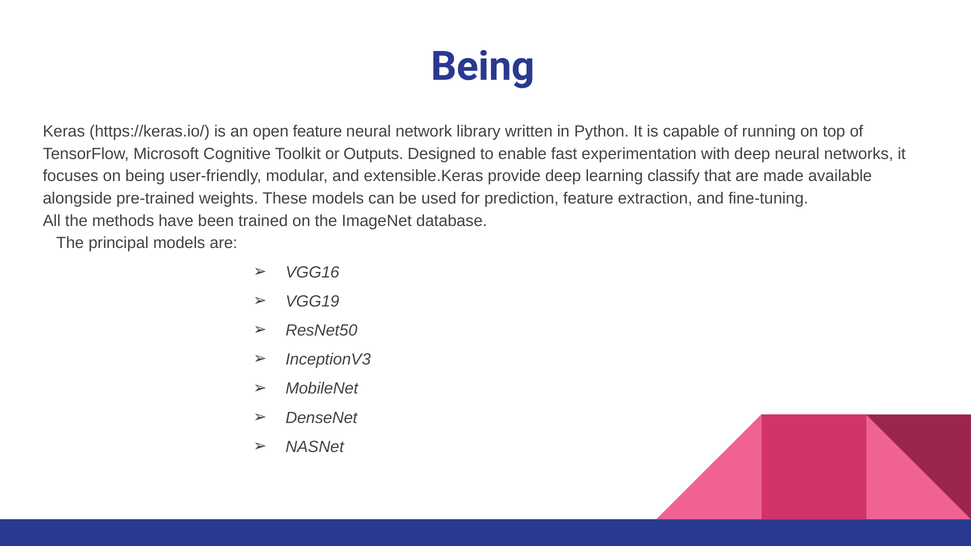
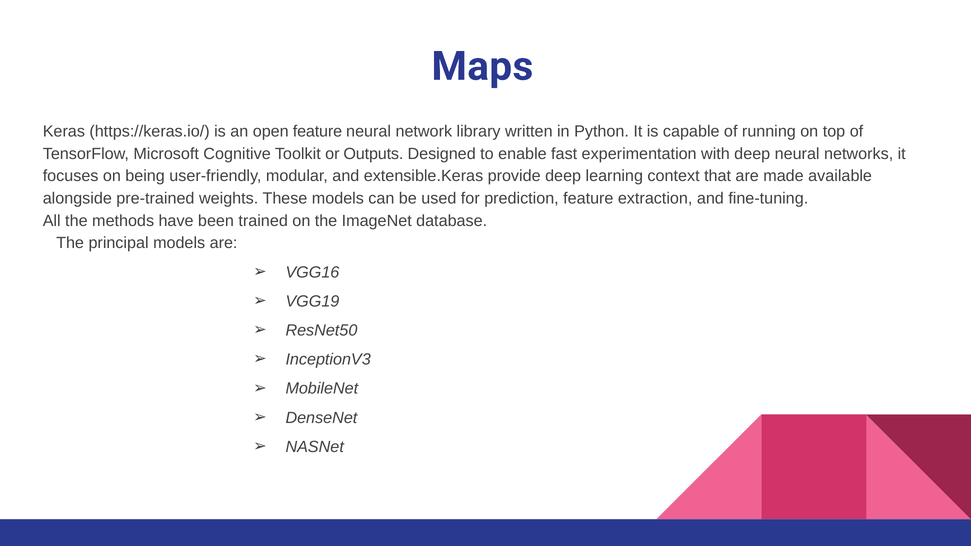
Being at (483, 66): Being -> Maps
classify: classify -> context
